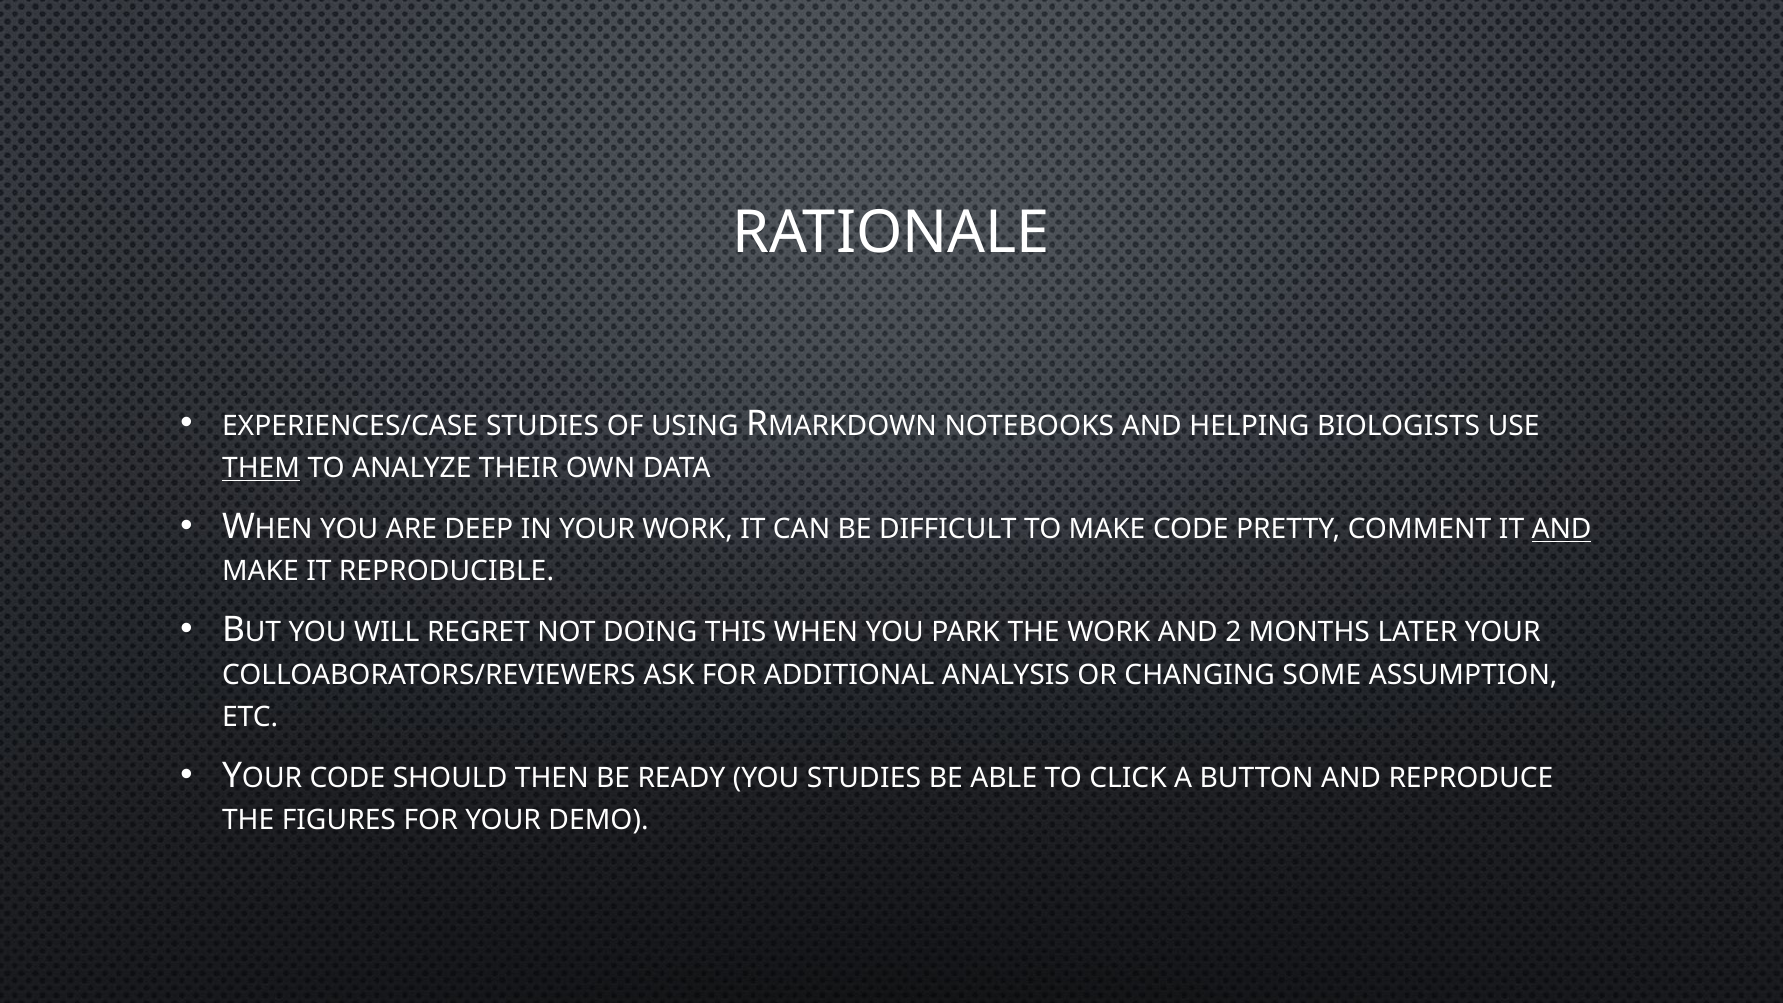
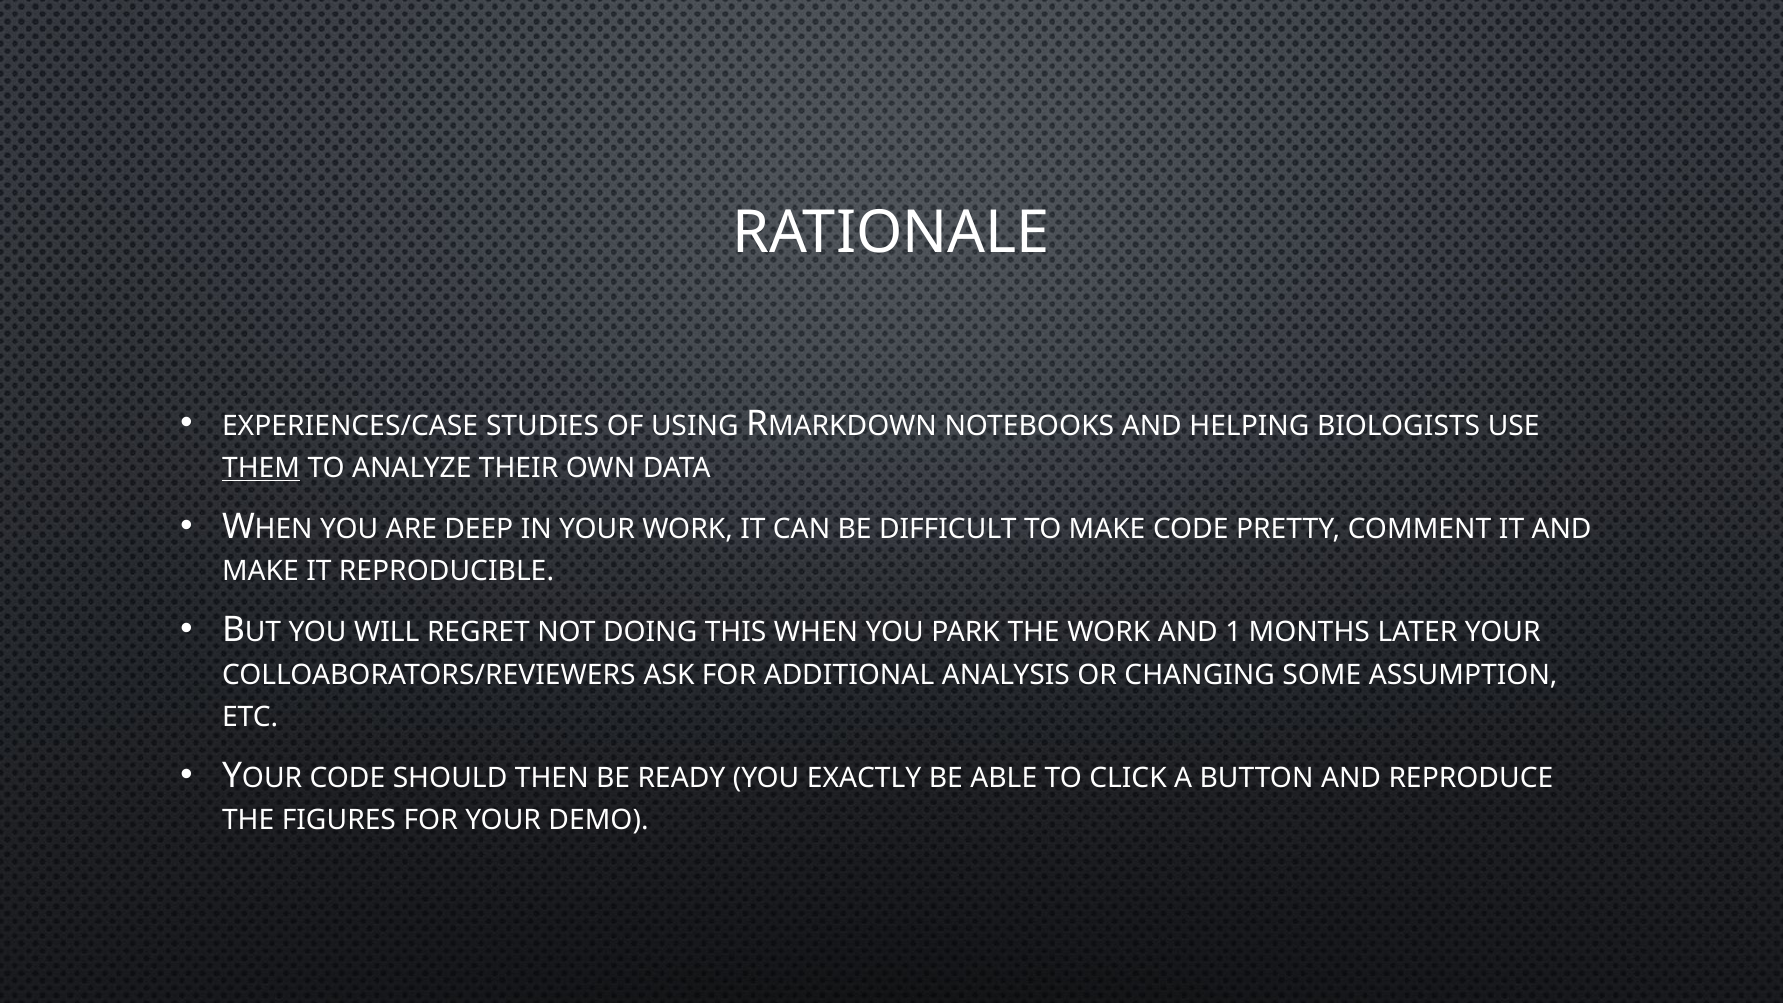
AND at (1562, 529) underline: present -> none
2: 2 -> 1
YOU STUDIES: STUDIES -> EXACTLY
